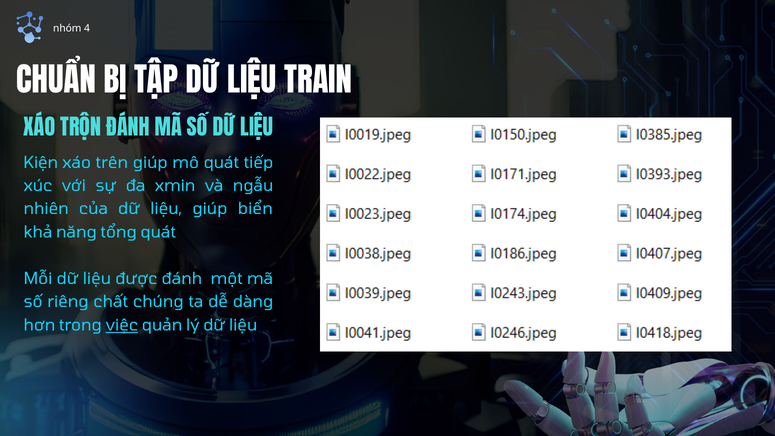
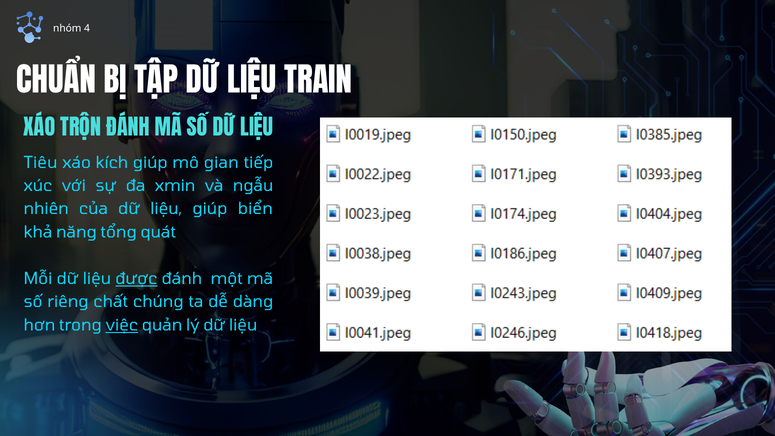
Kiện: Kiện -> Tiêu
trên: trên -> kích
mô quát: quát -> gian
được underline: none -> present
